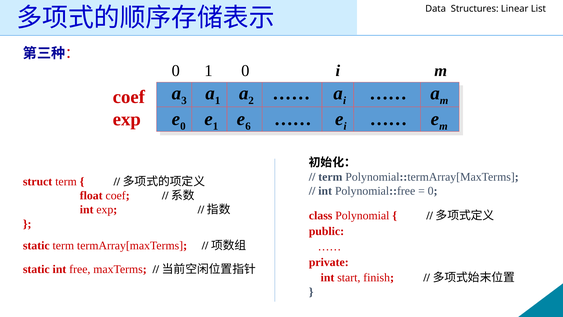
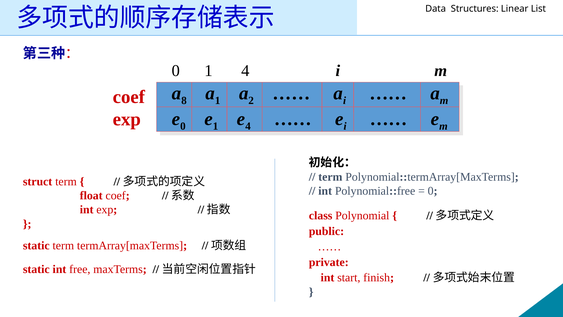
1 0: 0 -> 4
3: 3 -> 8
6 at (248, 126): 6 -> 4
